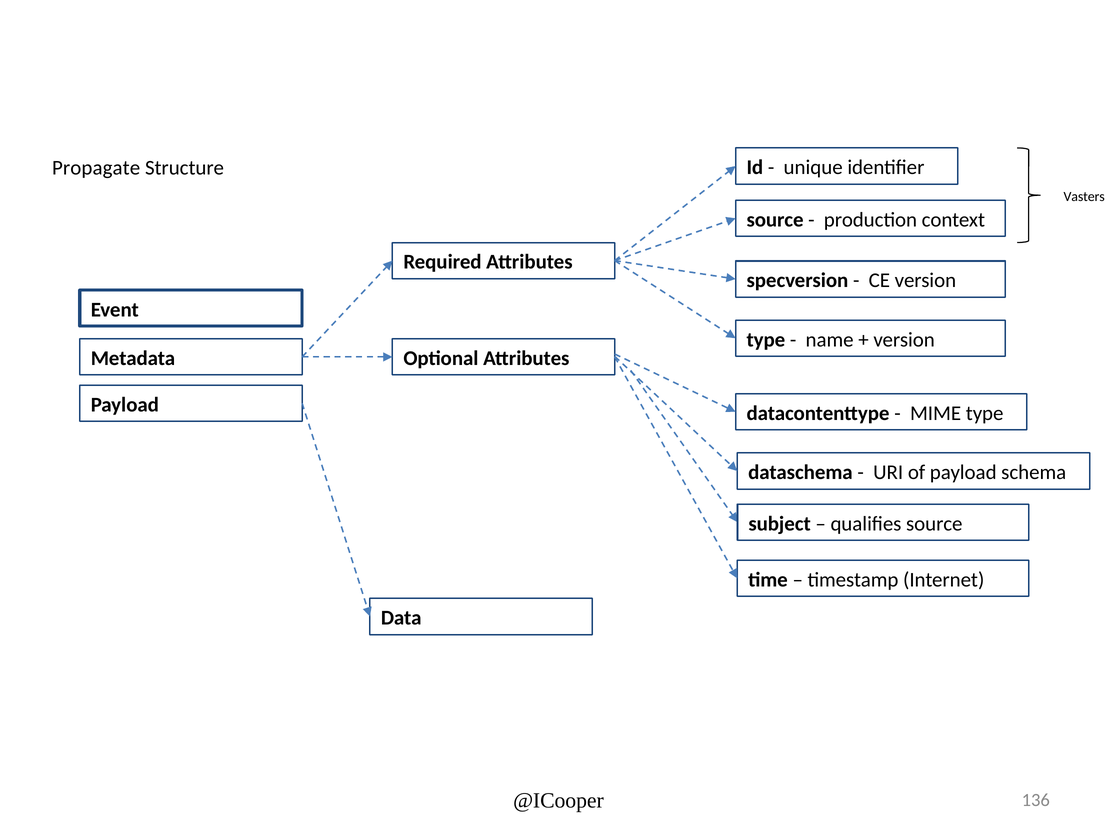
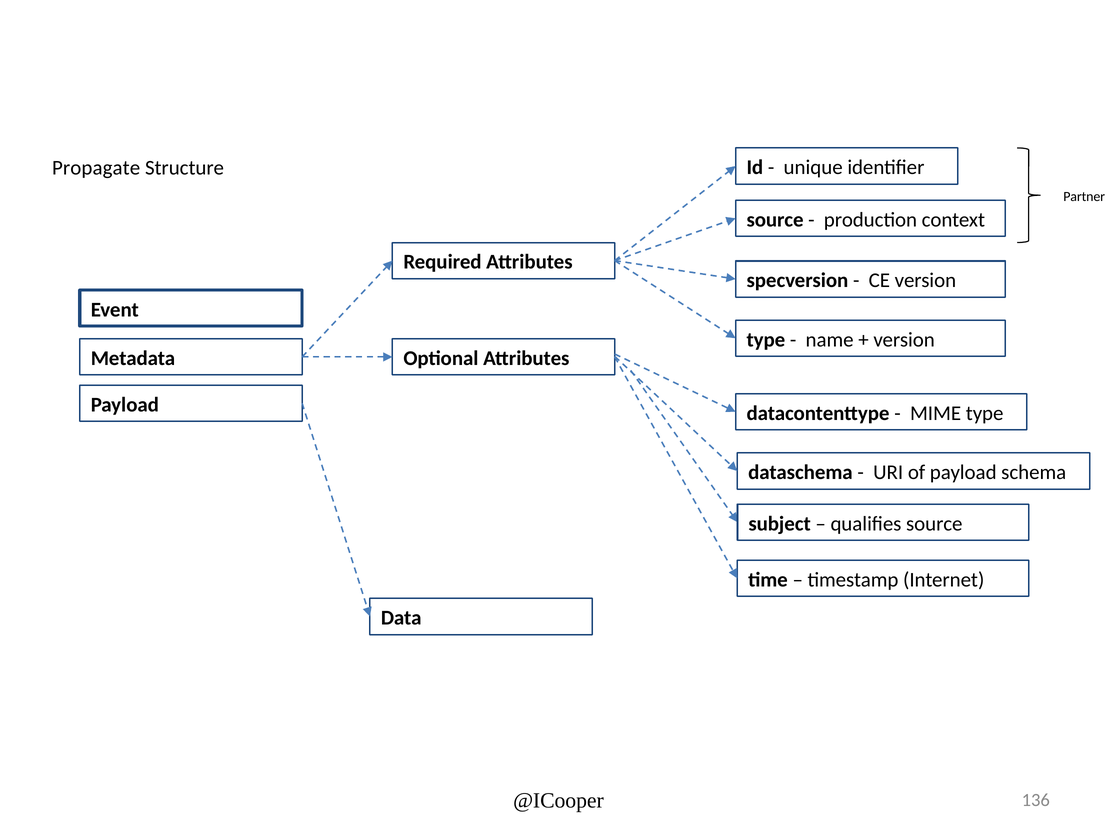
Vasters: Vasters -> Partner
